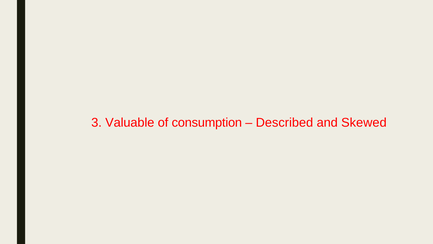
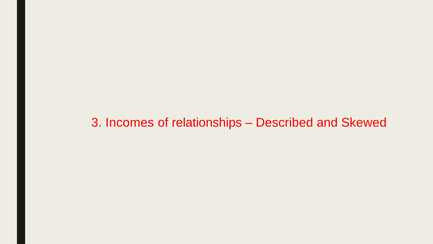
Valuable: Valuable -> Incomes
consumption: consumption -> relationships
